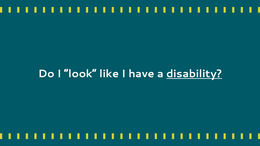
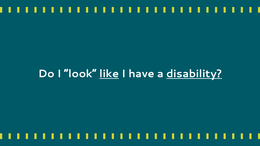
like underline: none -> present
